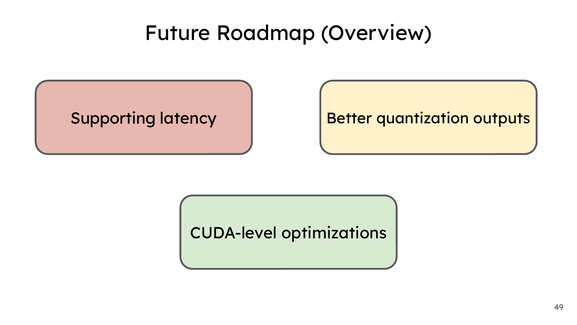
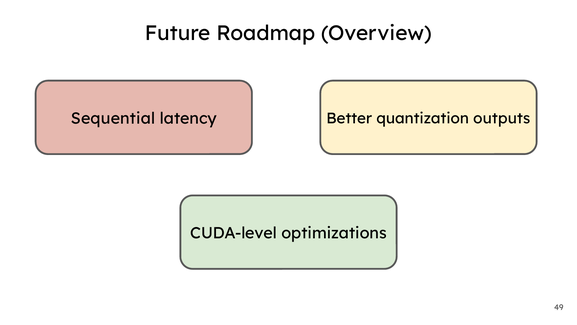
Supporting: Supporting -> Sequential
